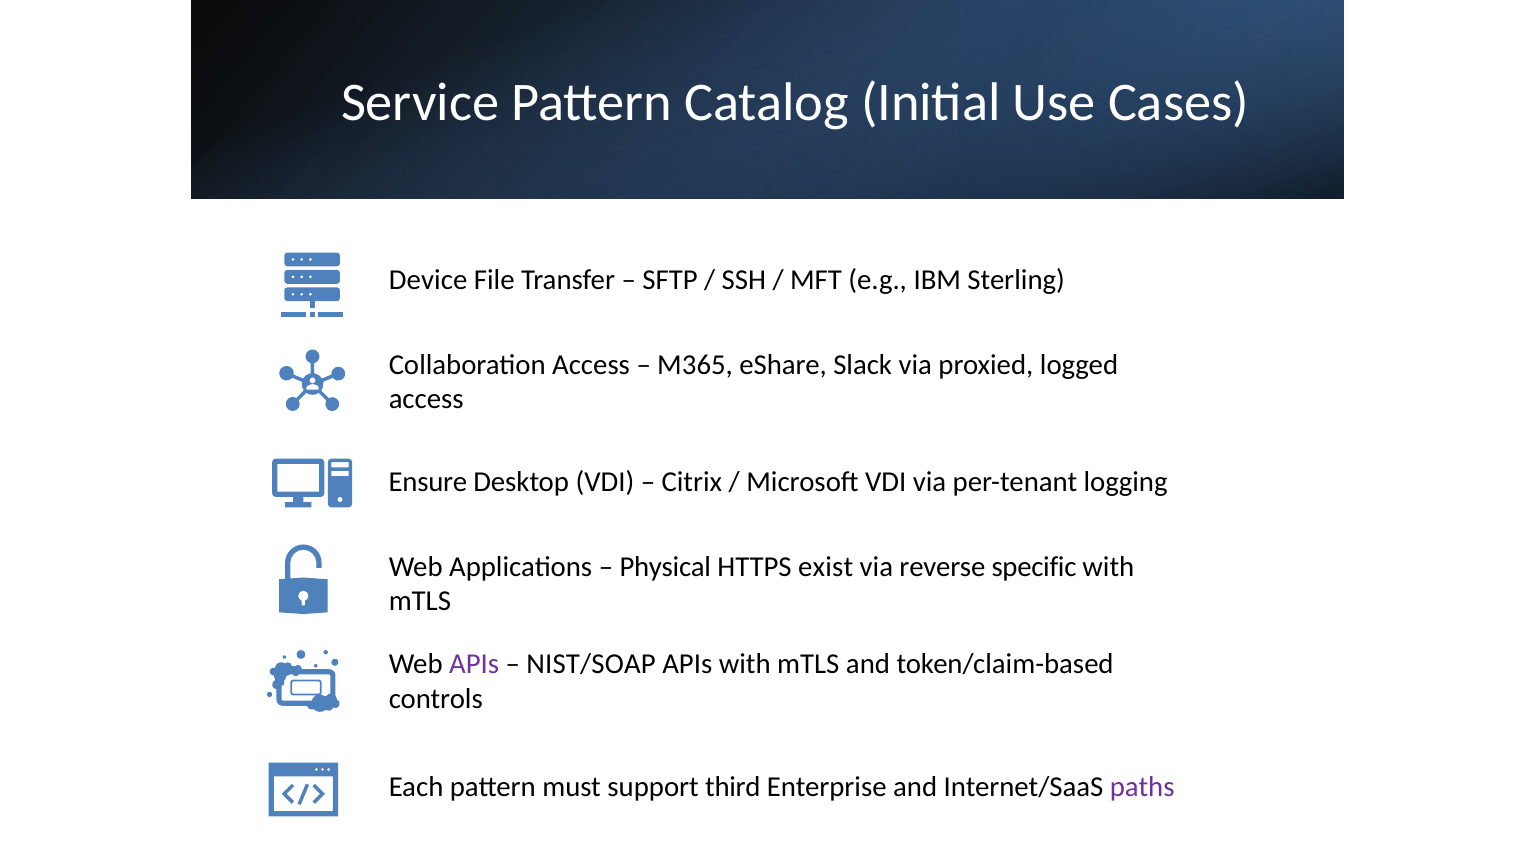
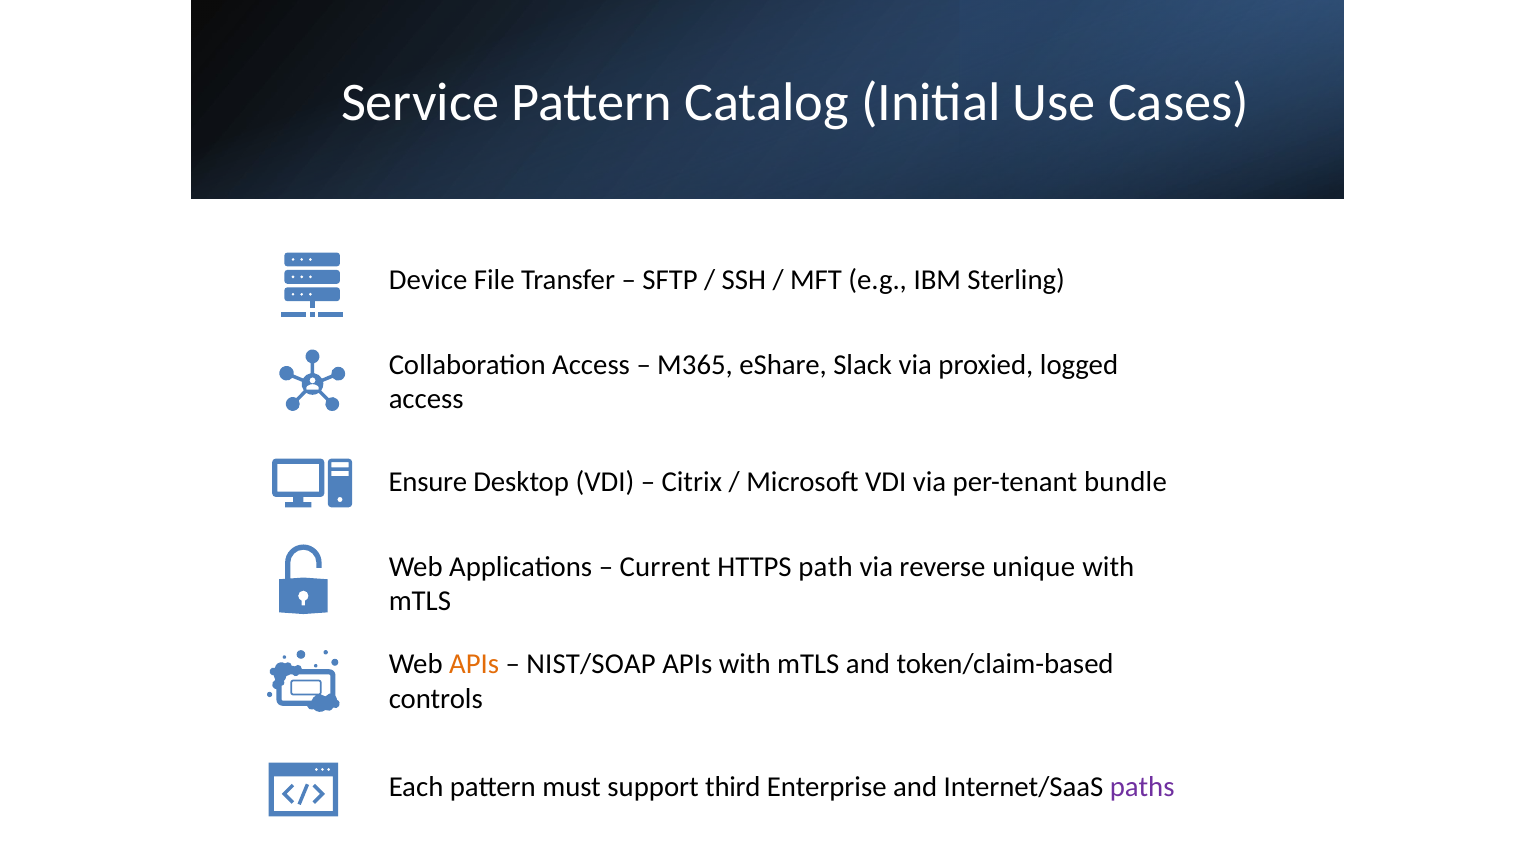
logging: logging -> bundle
Physical: Physical -> Current
exist: exist -> path
specific: specific -> unique
APIs at (474, 664) colour: purple -> orange
